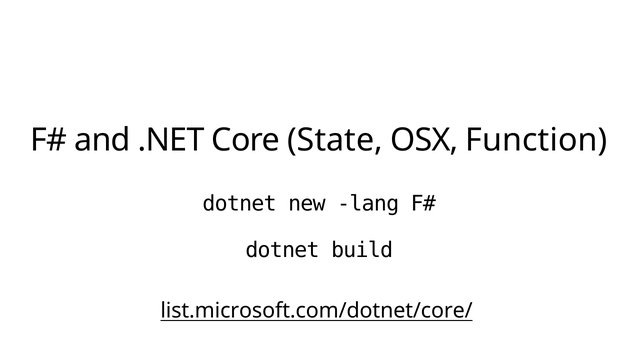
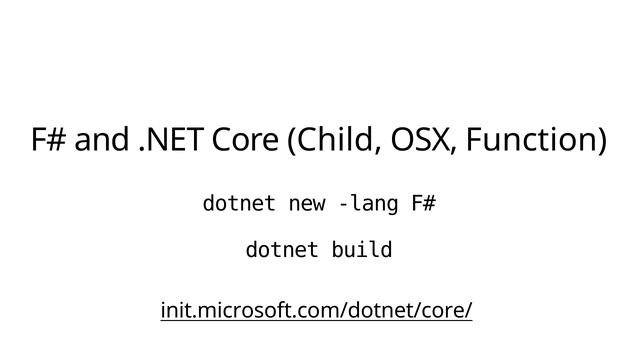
State: State -> Child
list.microsoft.com/dotnet/core/: list.microsoft.com/dotnet/core/ -> init.microsoft.com/dotnet/core/
